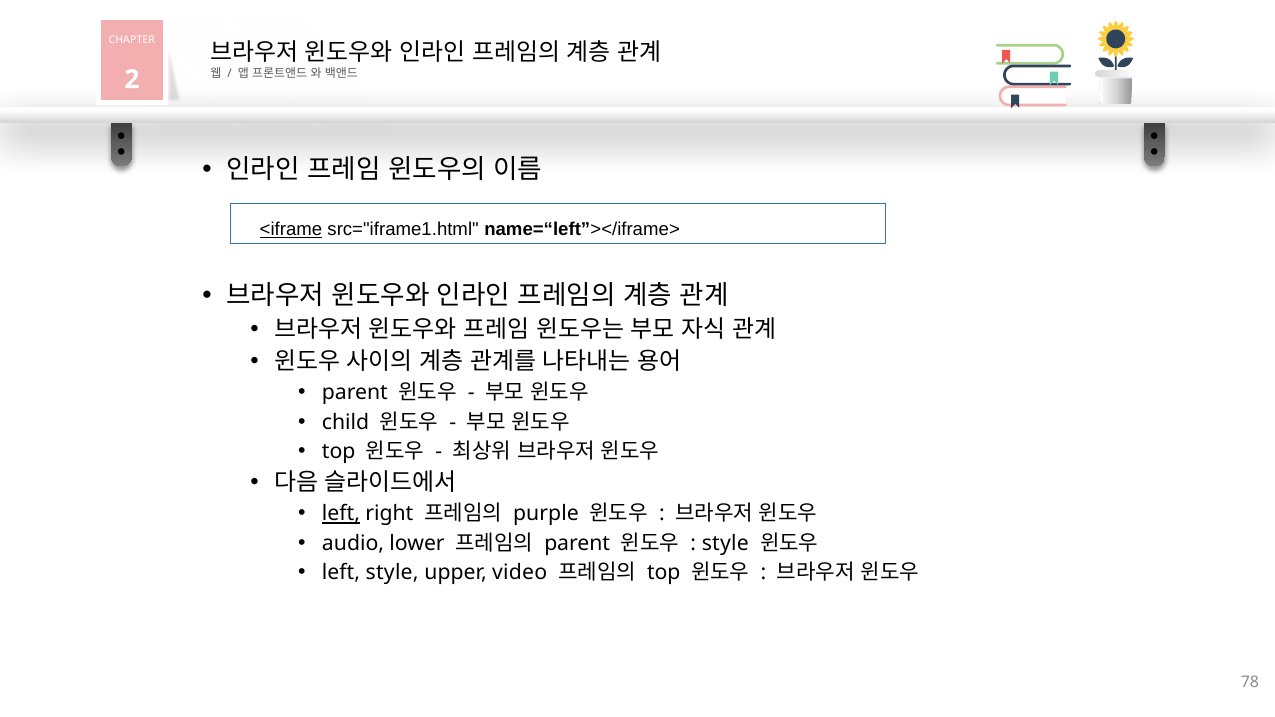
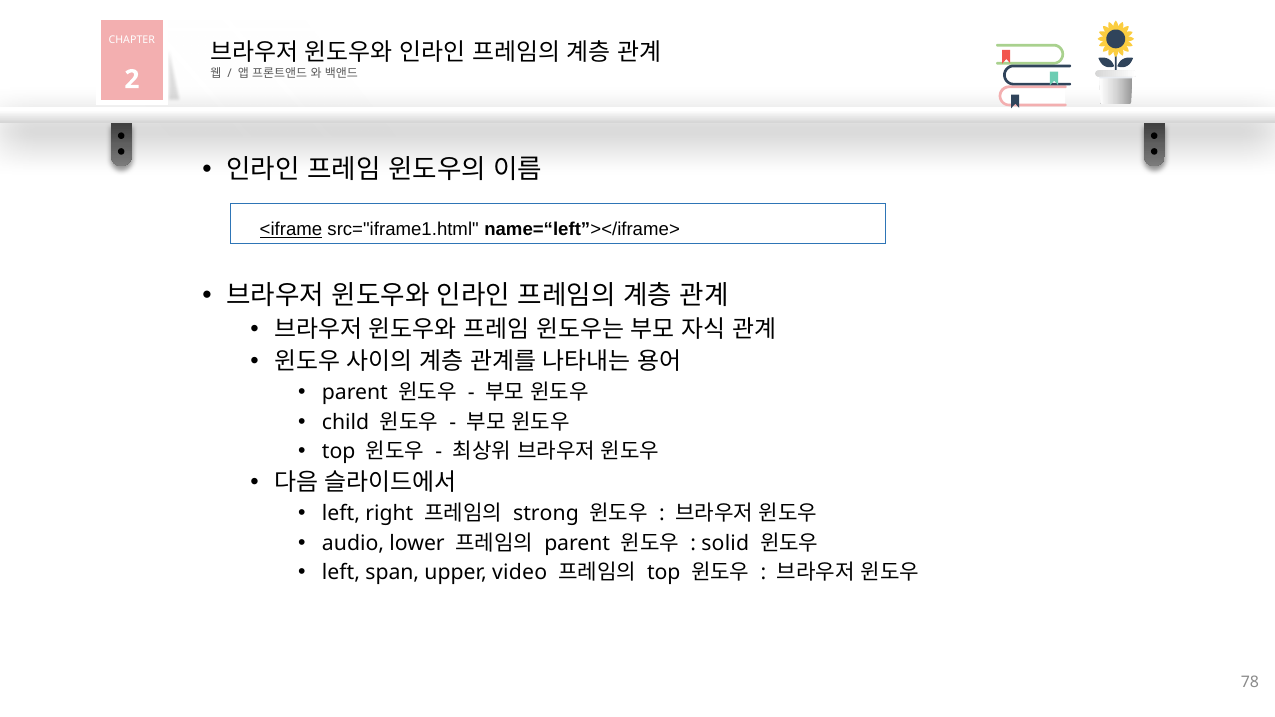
left at (341, 514) underline: present -> none
purple: purple -> strong
style at (725, 543): style -> solid
left style: style -> span
